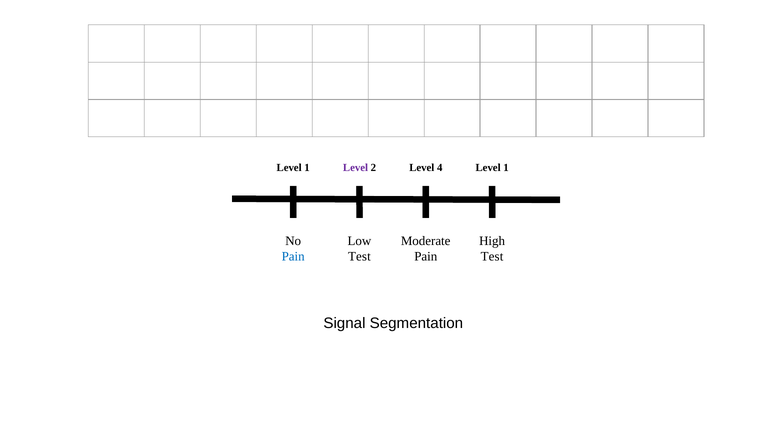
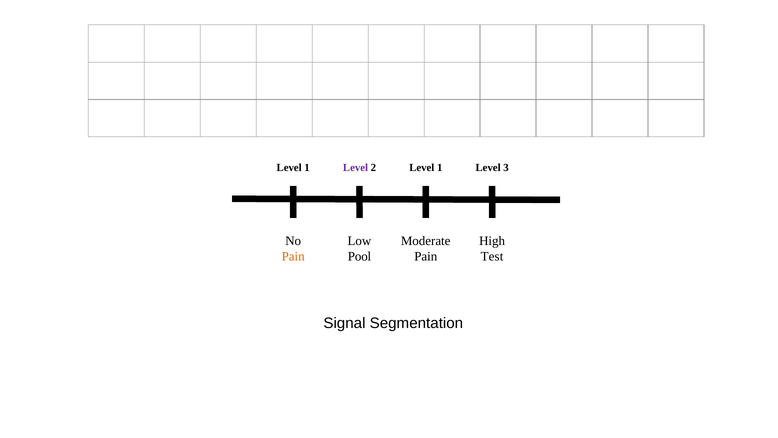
2 Level 4: 4 -> 1
1 at (506, 168): 1 -> 3
Pain at (293, 256) colour: blue -> orange
Test at (359, 256): Test -> Pool
